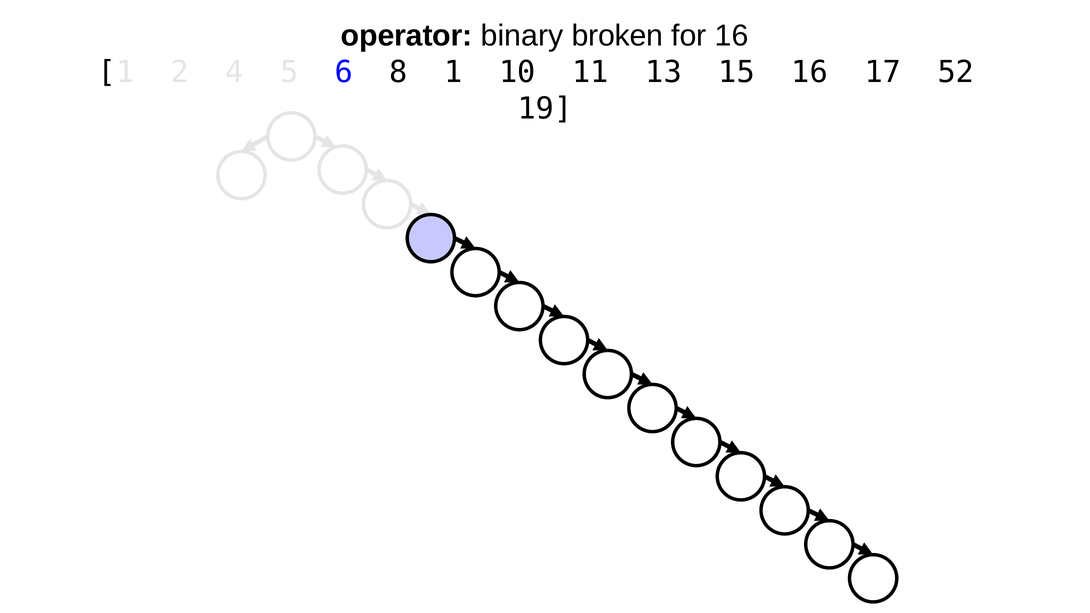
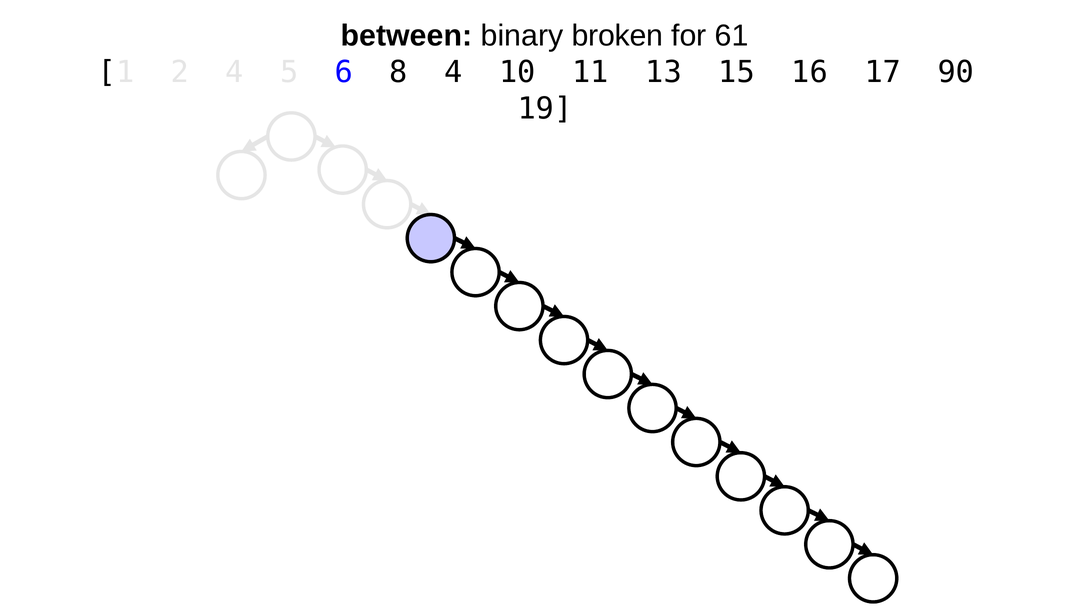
operator: operator -> between
for 16: 16 -> 61
8 1: 1 -> 4
52: 52 -> 90
